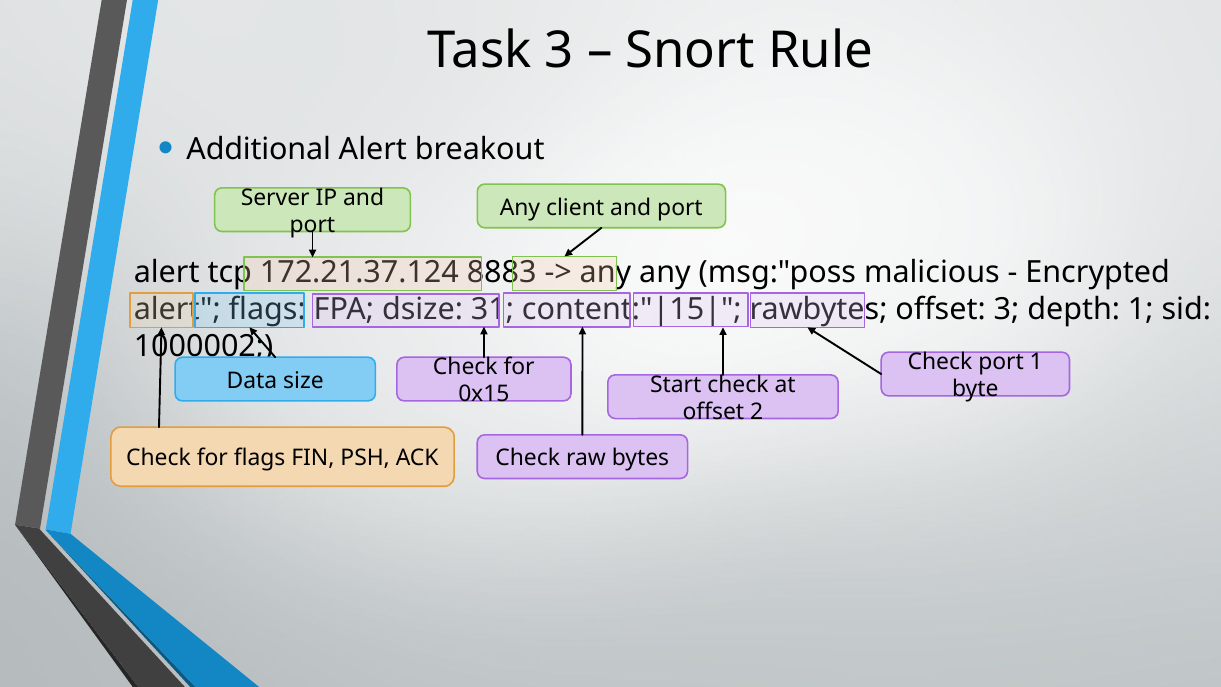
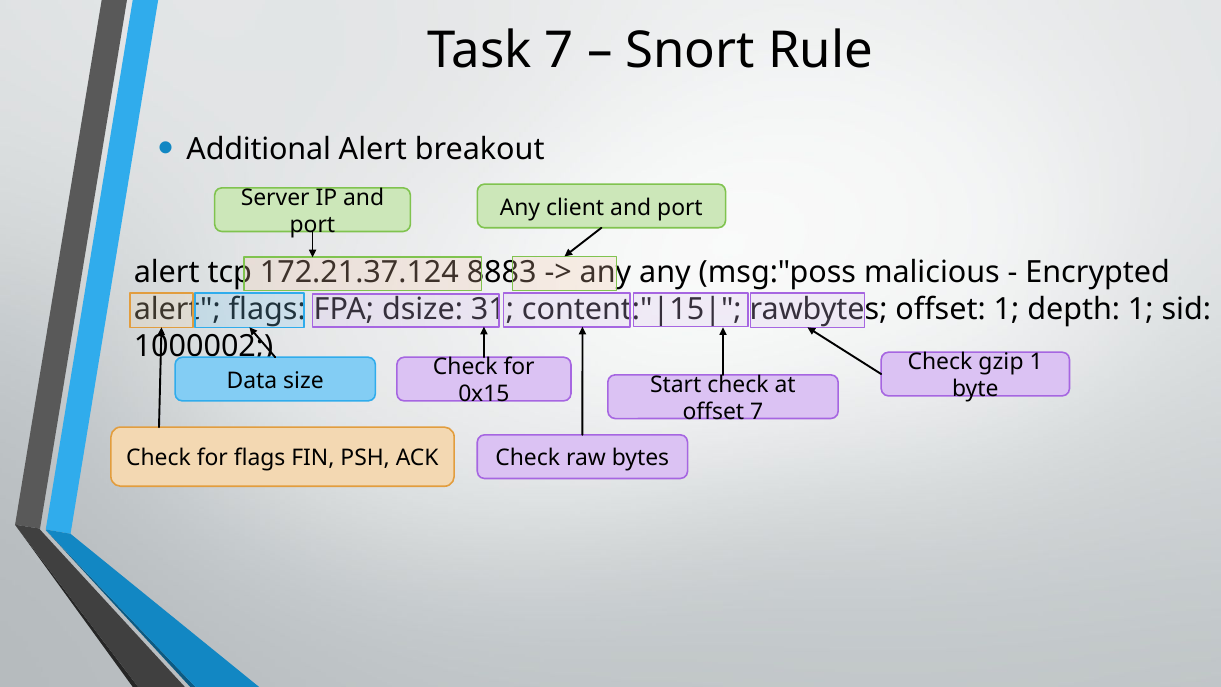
Task 3: 3 -> 7
offset 3: 3 -> 1
Check port: port -> gzip
offset 2: 2 -> 7
